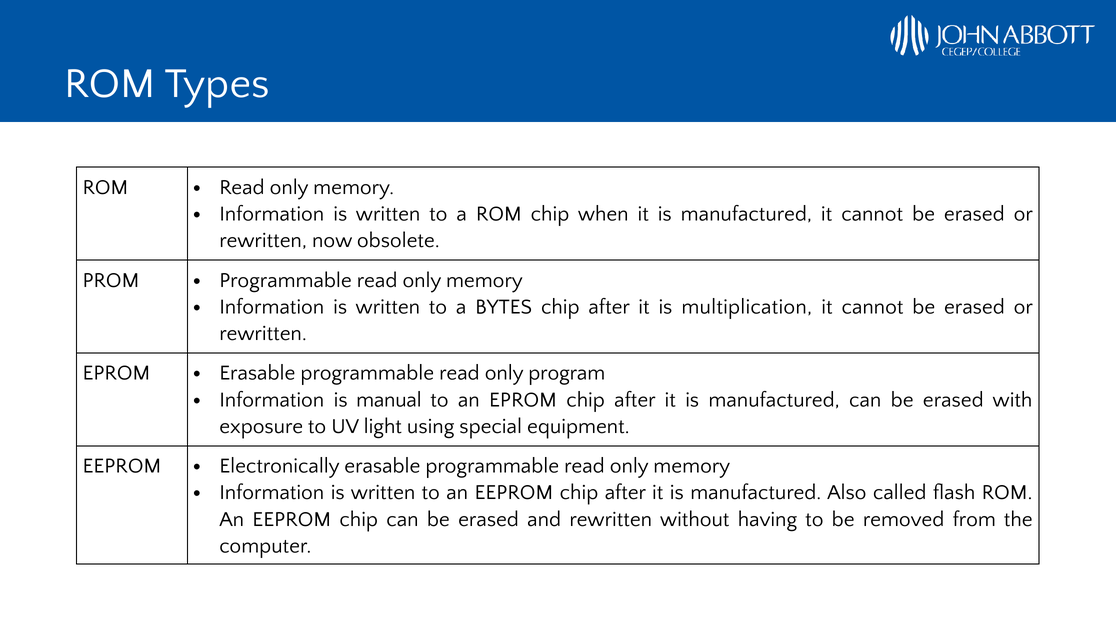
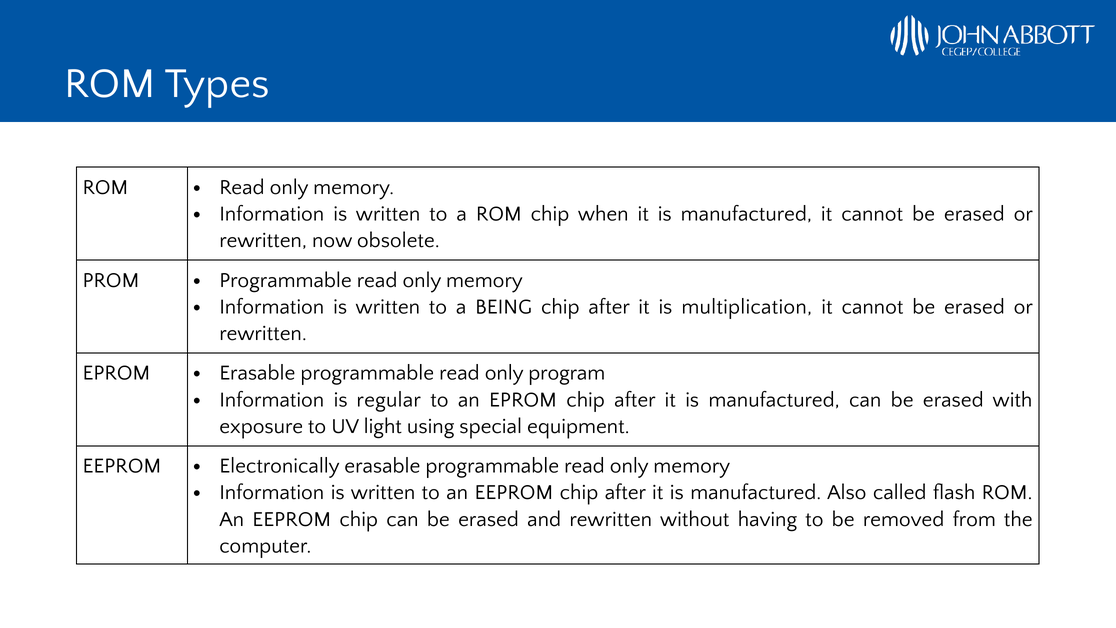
BYTES: BYTES -> BEING
manual: manual -> regular
